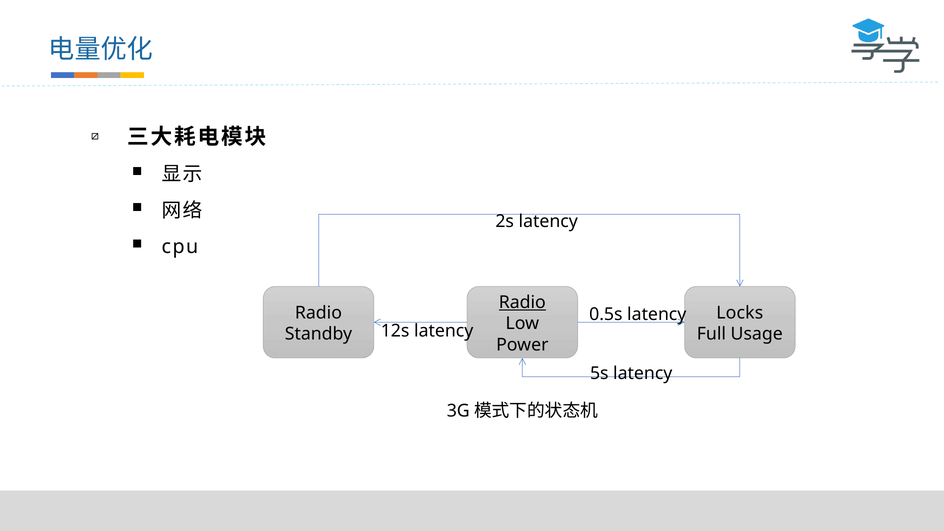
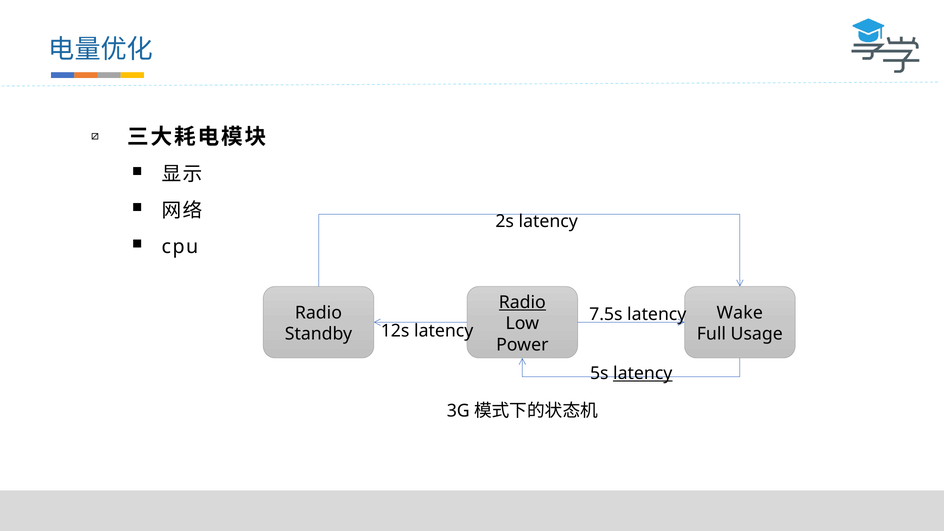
Locks: Locks -> Wake
0.5s: 0.5s -> 7.5s
latency at (643, 373) underline: none -> present
